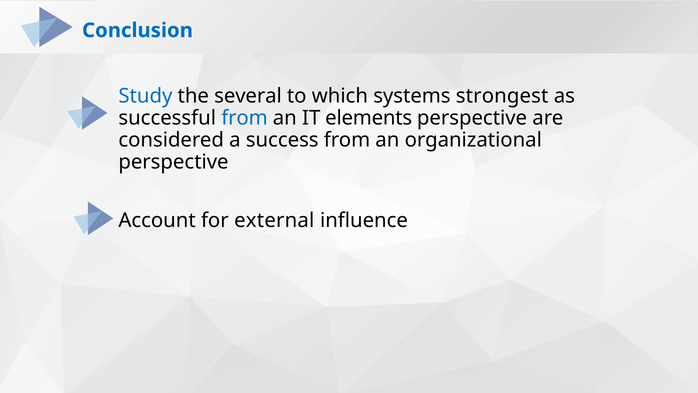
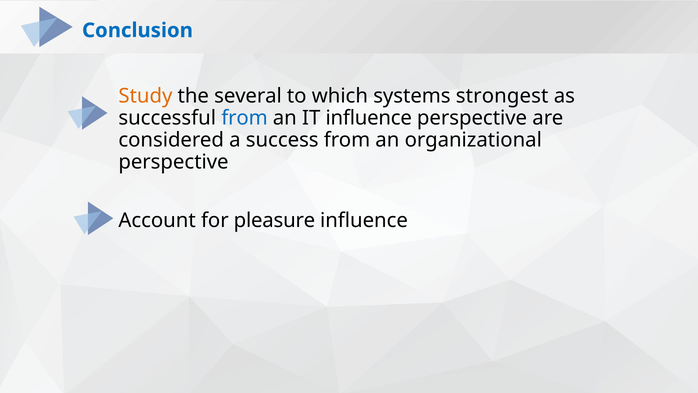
Study colour: blue -> orange
IT elements: elements -> influence
external: external -> pleasure
